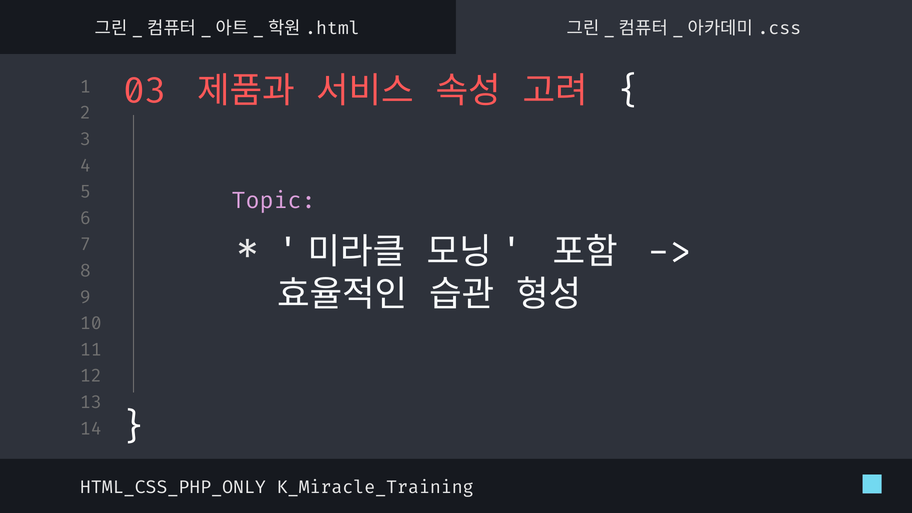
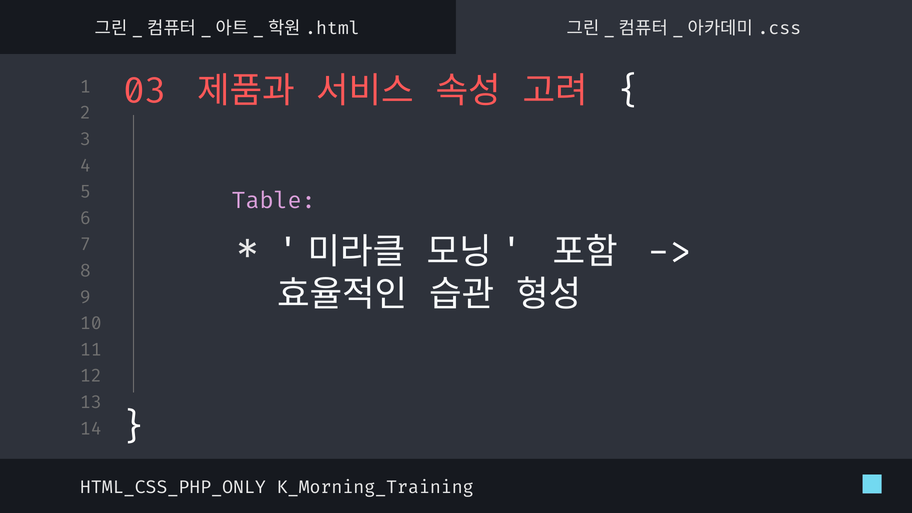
Topic: Topic -> Table
K_Miracle_Training: K_Miracle_Training -> K_Morning_Training
